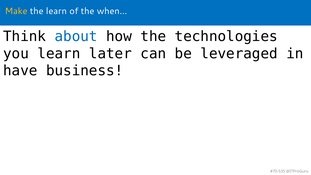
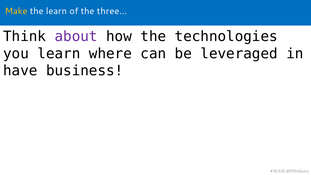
when…: when… -> three…
about colour: blue -> purple
later: later -> where
